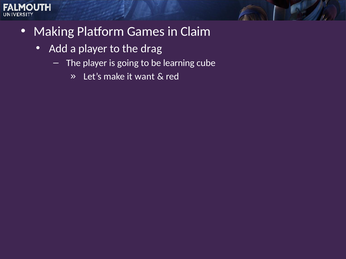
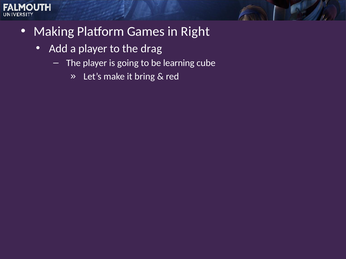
Claim: Claim -> Right
want: want -> bring
